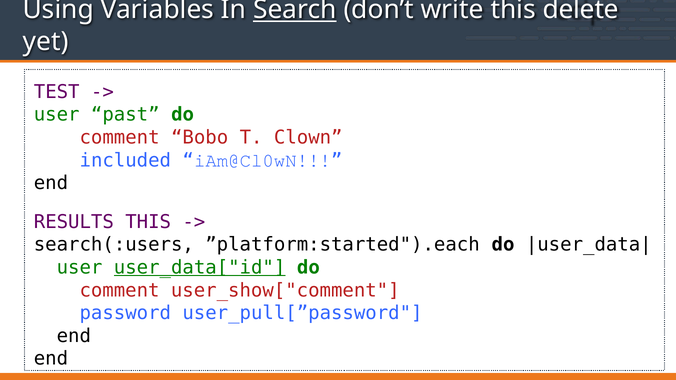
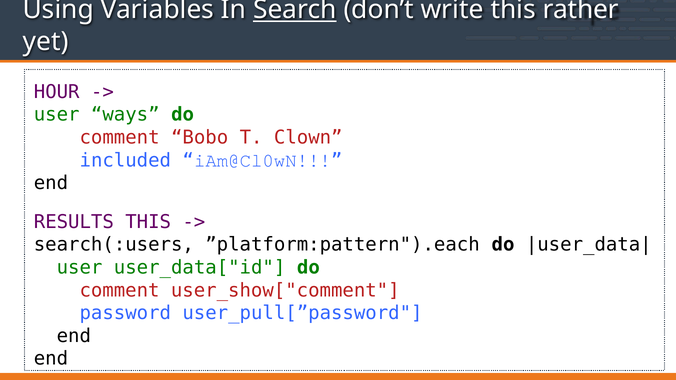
delete: delete -> rather
TEST: TEST -> HOUR
past: past -> ways
”platform:started").each: ”platform:started").each -> ”platform:pattern").each
user_data["id underline: present -> none
